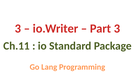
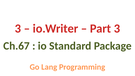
Ch.11: Ch.11 -> Ch.67
